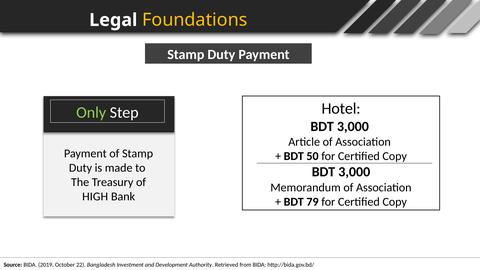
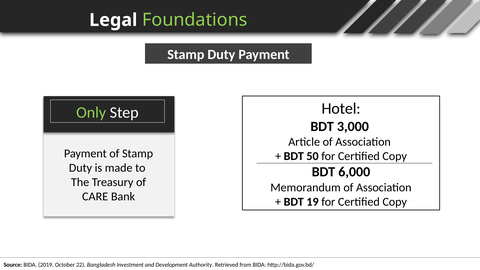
Foundations colour: yellow -> light green
3,000 at (354, 172): 3,000 -> 6,000
HIGH: HIGH -> CARE
79: 79 -> 19
